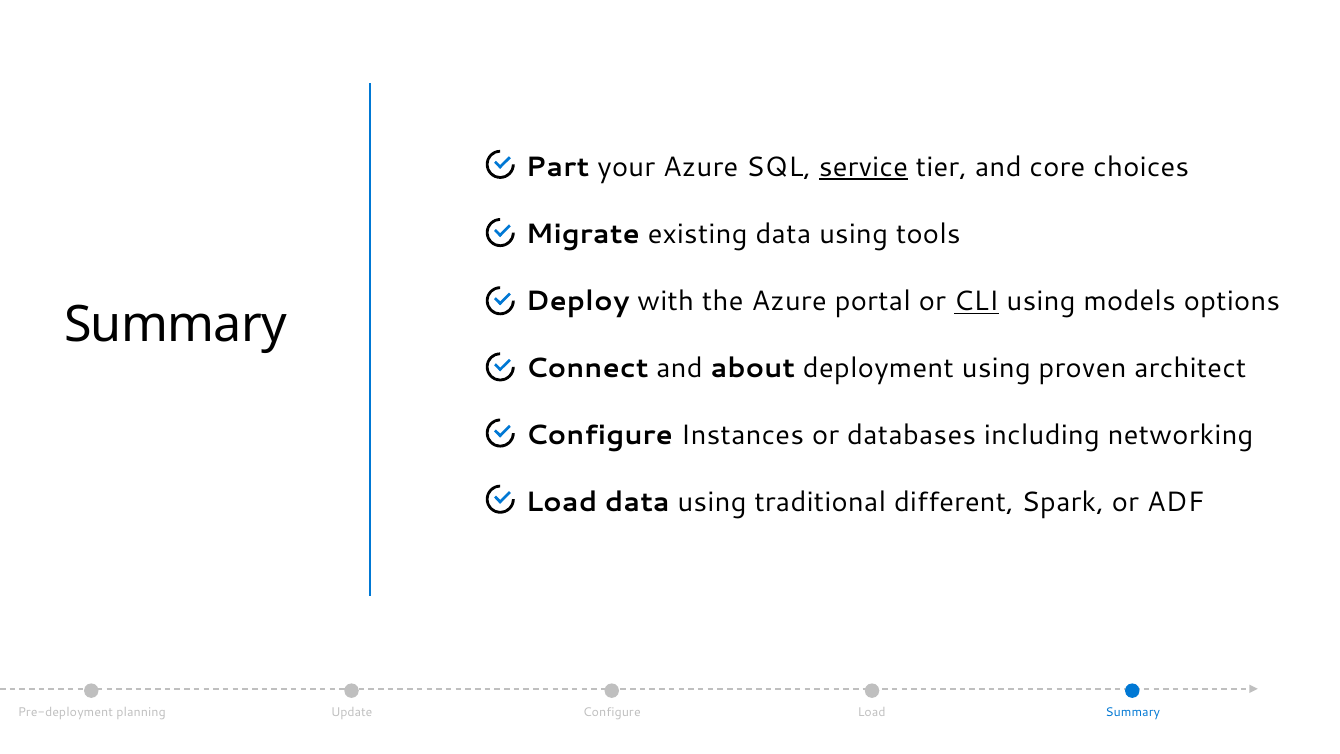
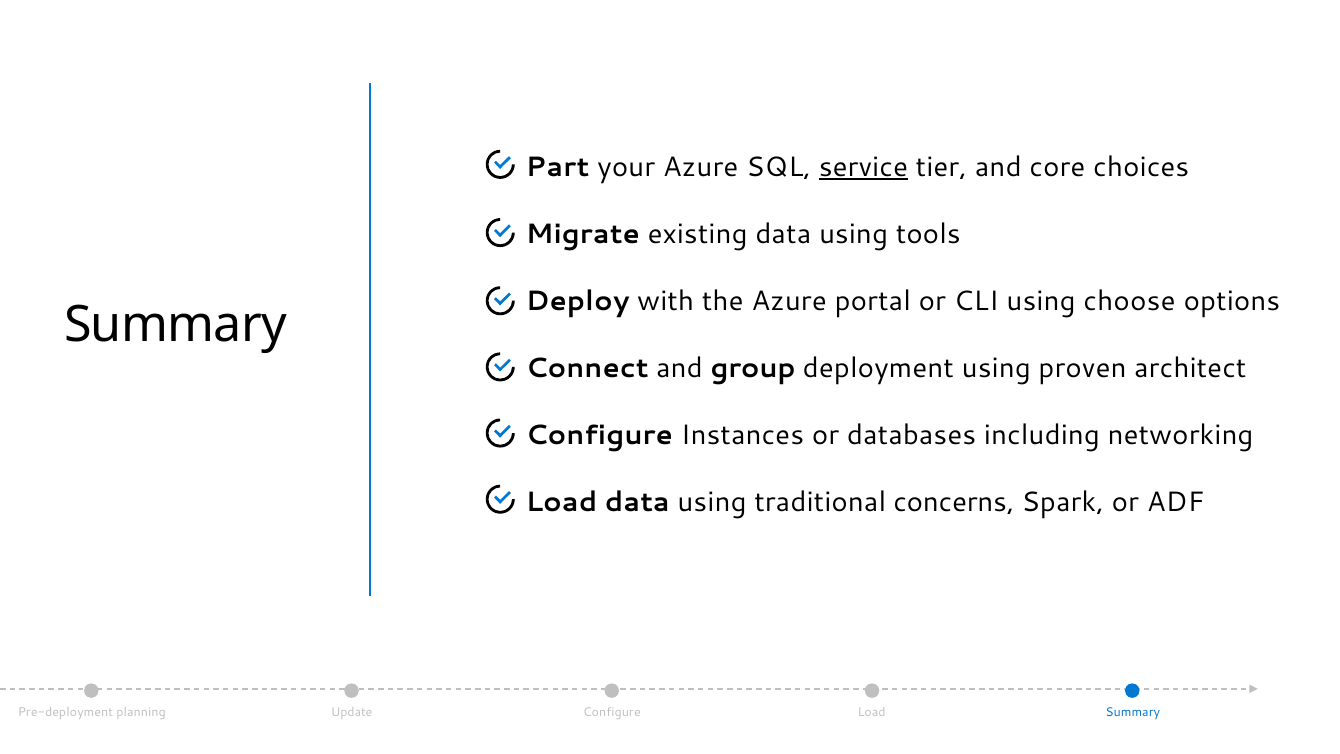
CLI underline: present -> none
models: models -> choose
about: about -> group
different: different -> concerns
